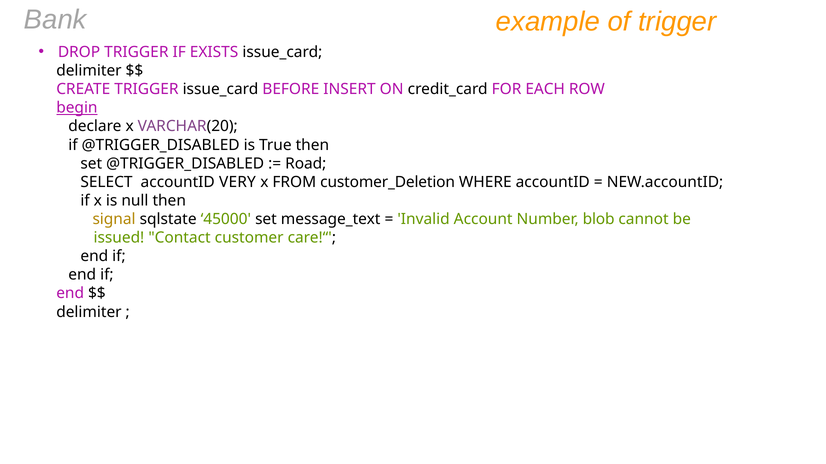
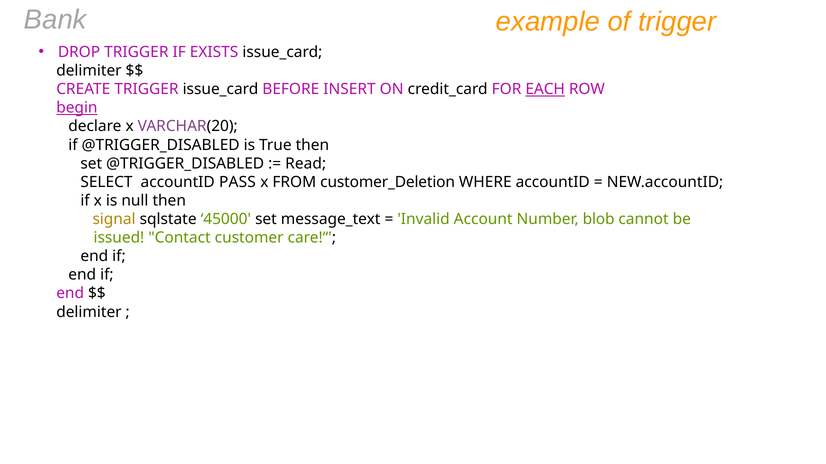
EACH underline: none -> present
Road: Road -> Read
VERY: VERY -> PASS
